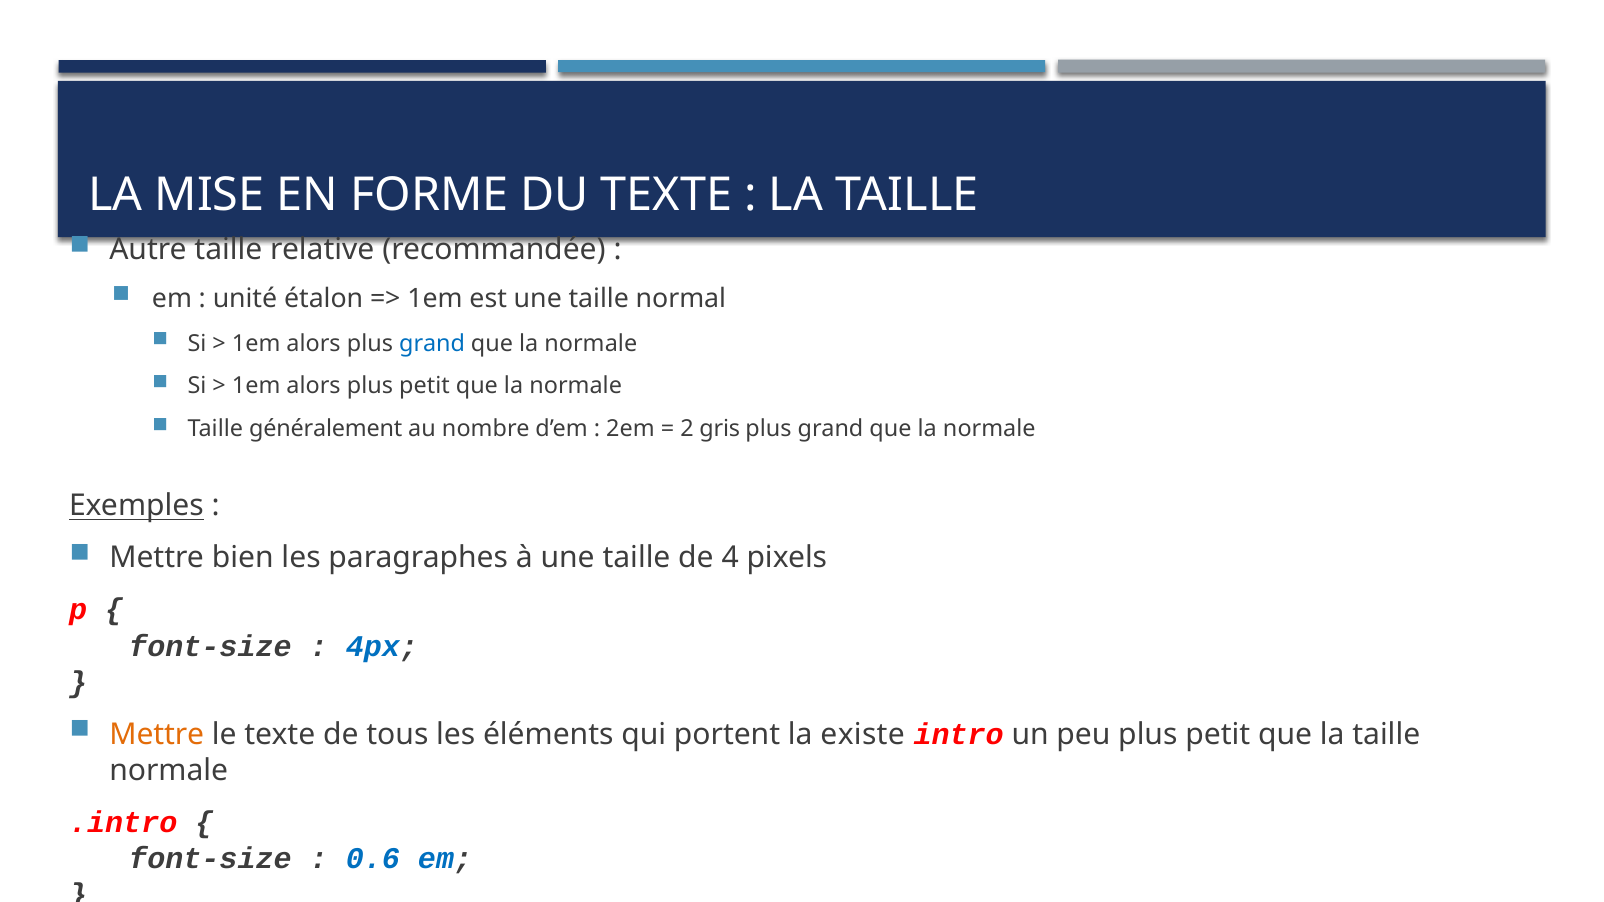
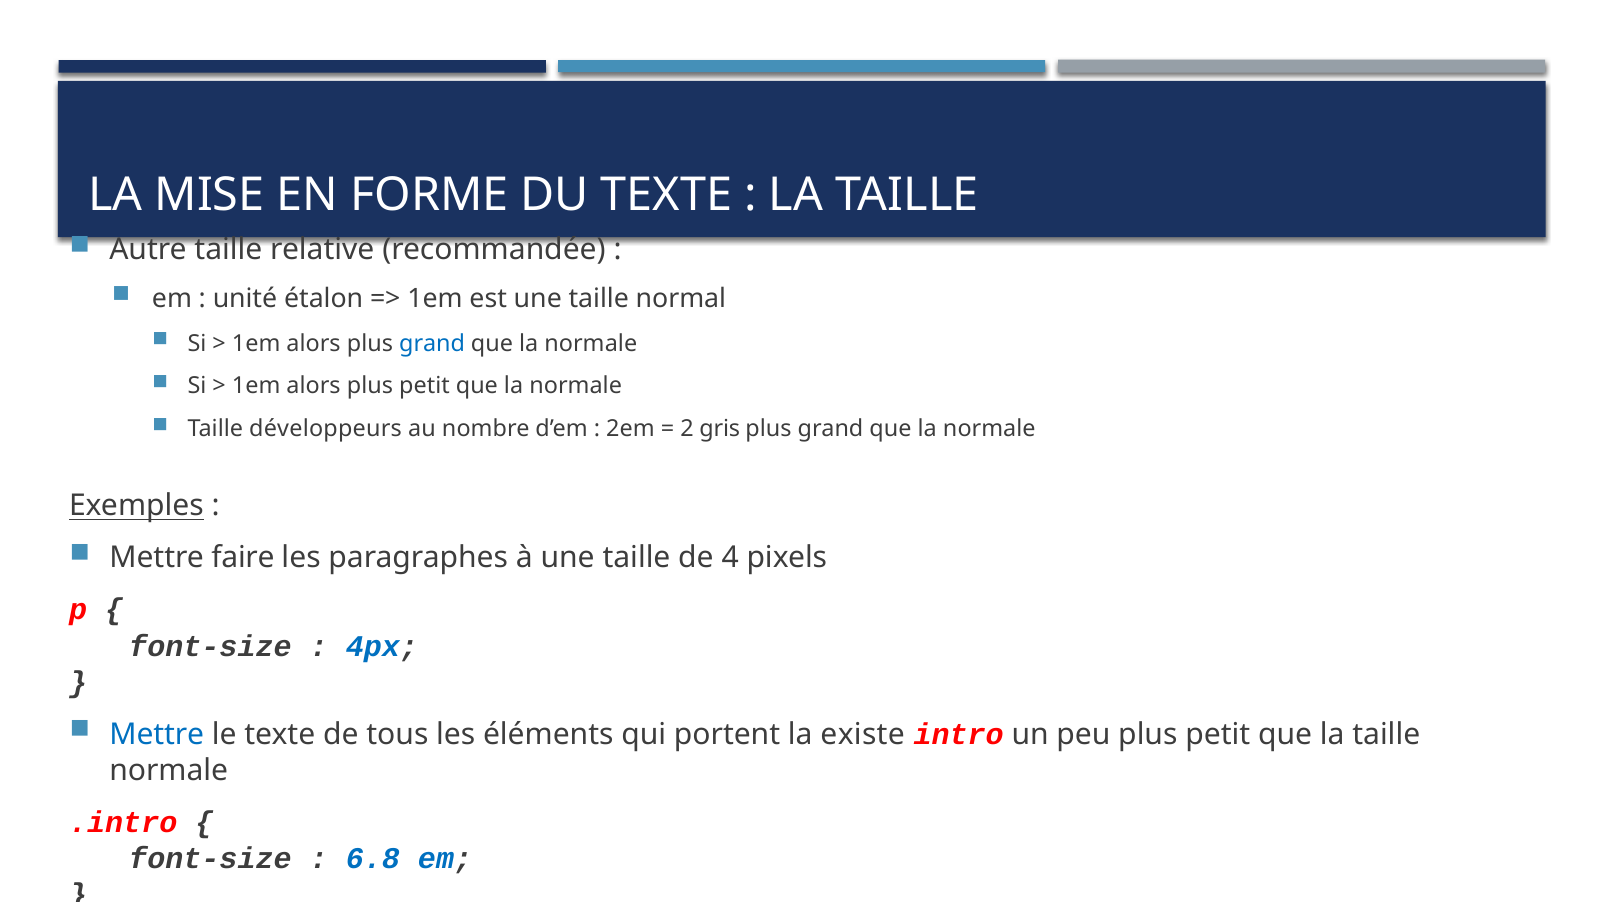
généralement: généralement -> développeurs
bien: bien -> faire
Mettre at (157, 735) colour: orange -> blue
0.6: 0.6 -> 6.8
